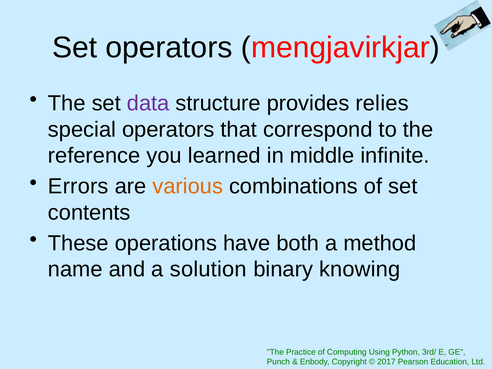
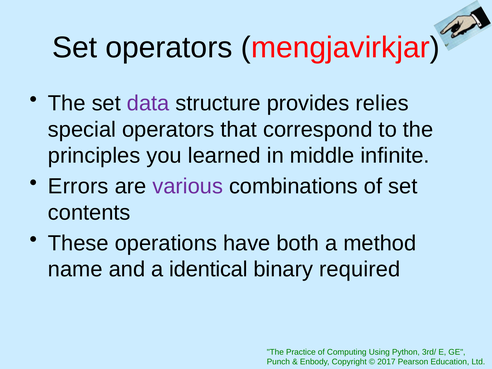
reference: reference -> principles
various colour: orange -> purple
solution: solution -> identical
knowing: knowing -> required
